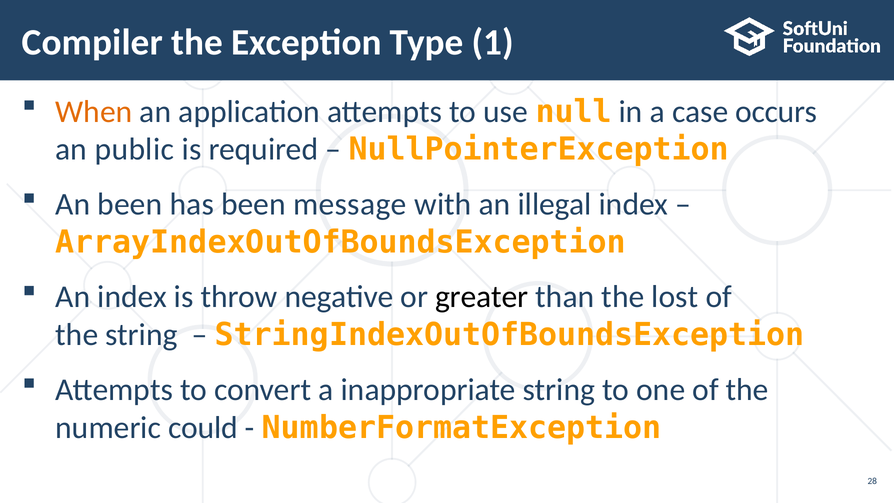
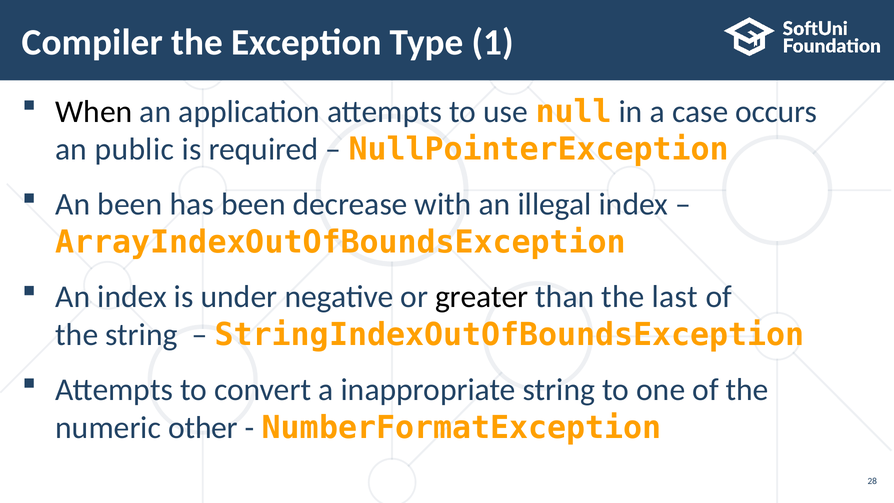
When colour: orange -> black
message: message -> decrease
throw: throw -> under
lost: lost -> last
could: could -> other
